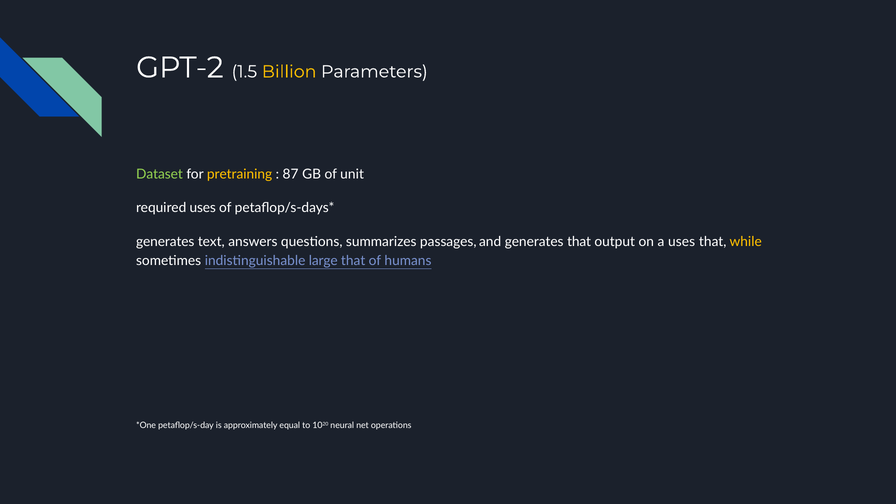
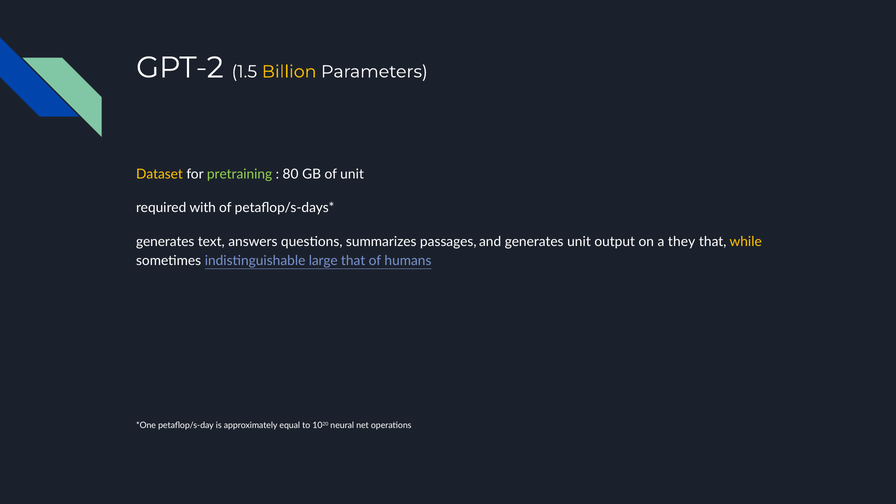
Dataset colour: light green -> yellow
pretraining colour: yellow -> light green
87: 87 -> 80
required uses: uses -> with
generates that: that -> unit
a uses: uses -> they
